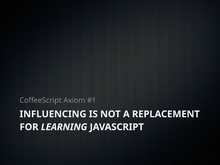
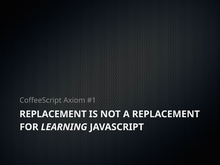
INFLUENCING at (53, 114): INFLUENCING -> REPLACEMENT
